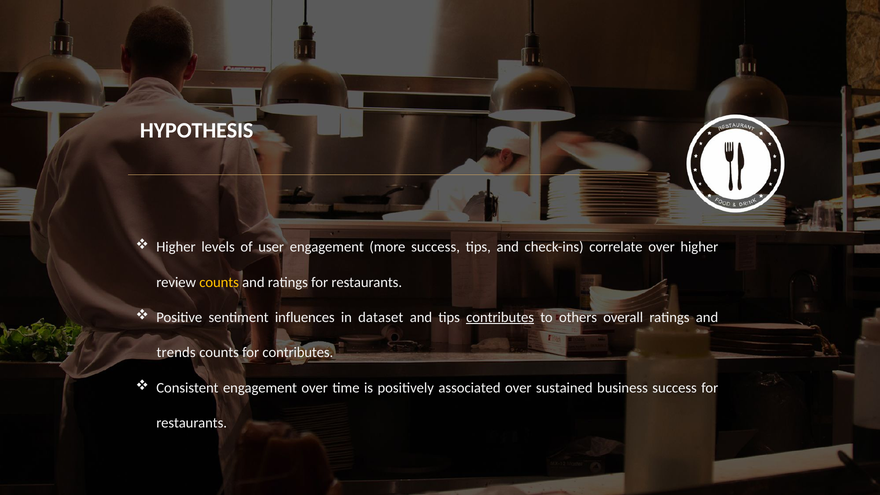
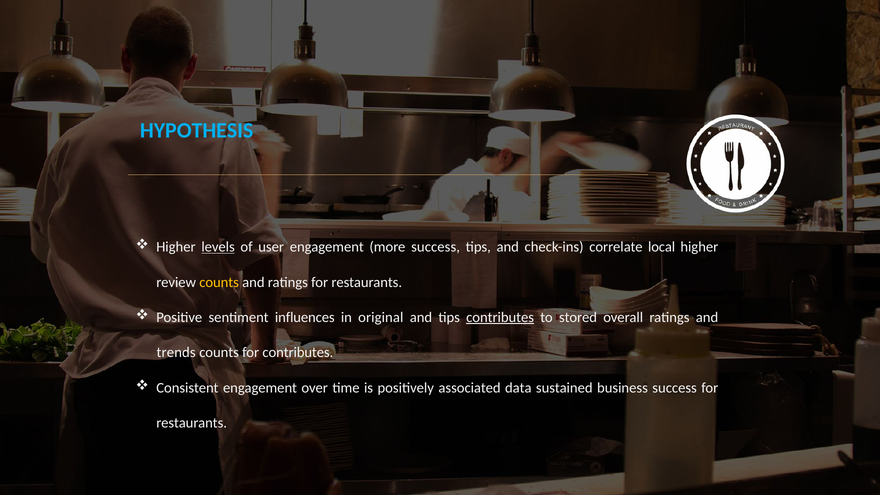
HYPOTHESIS colour: white -> light blue
levels underline: none -> present
correlate over: over -> local
dataset: dataset -> original
others: others -> stored
associated over: over -> data
